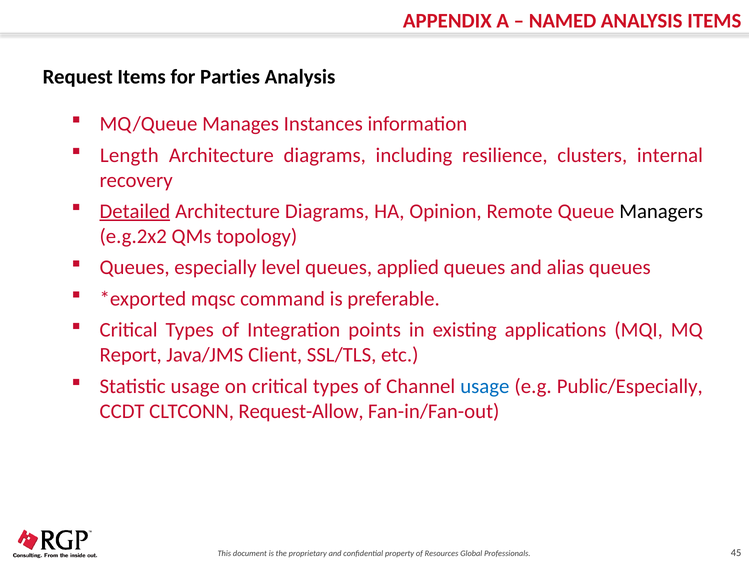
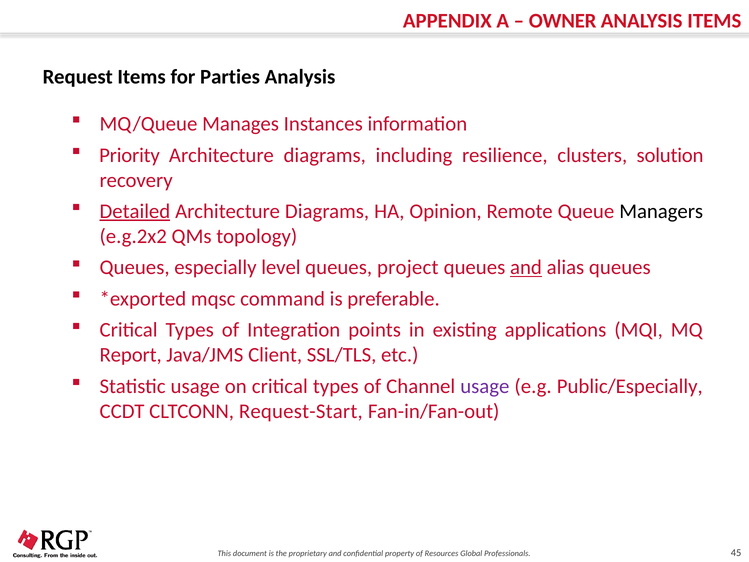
NAMED: NAMED -> OWNER
Length: Length -> Priority
internal: internal -> solution
applied: applied -> project
and at (526, 267) underline: none -> present
usage at (485, 386) colour: blue -> purple
Request-Allow: Request-Allow -> Request-Start
